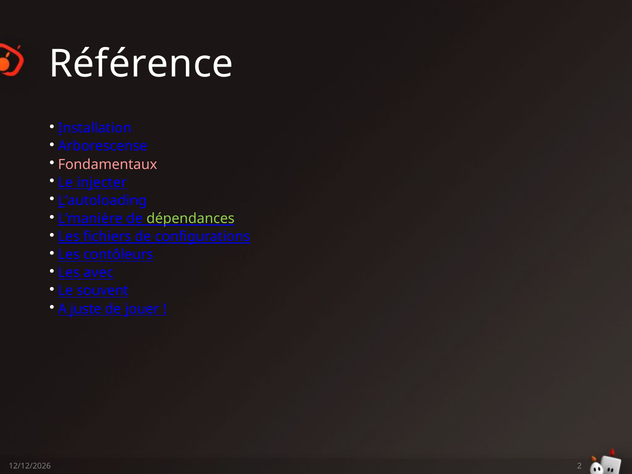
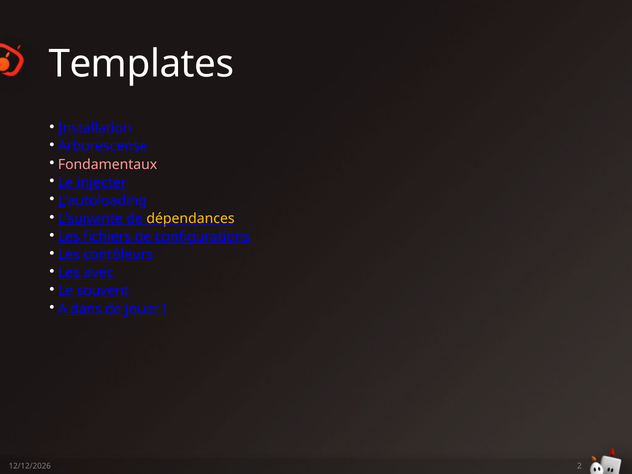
Référence: Référence -> Templates
L’manière: L’manière -> L’suivante
dépendances colour: light green -> yellow
juste: juste -> dans
